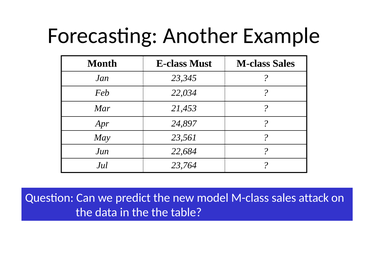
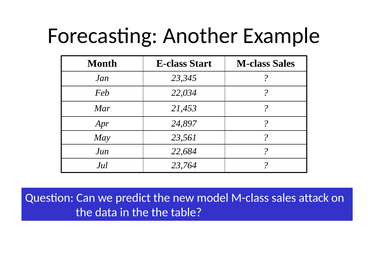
Must: Must -> Start
